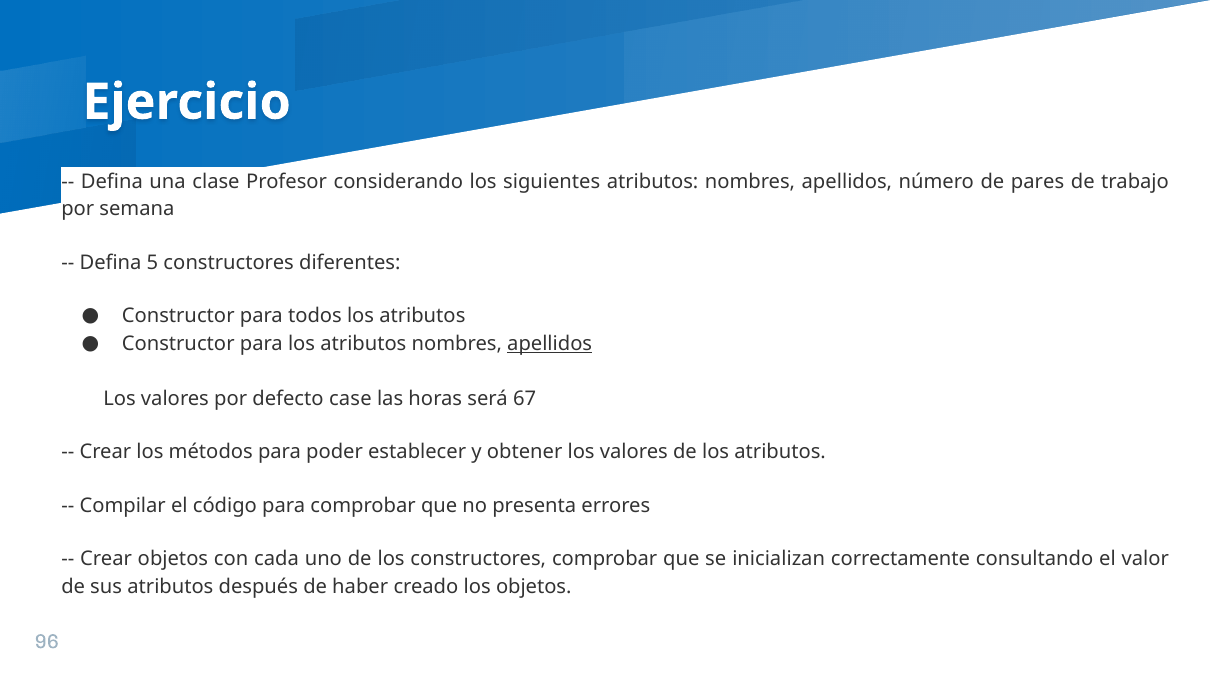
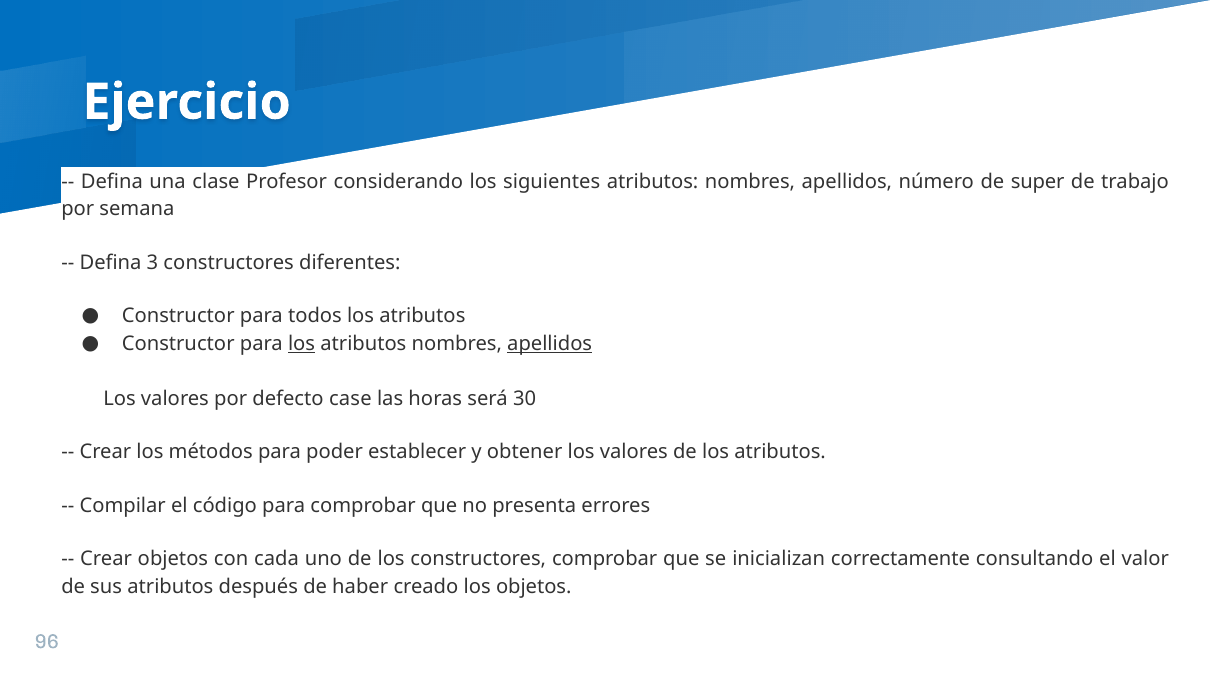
pares: pares -> super
5: 5 -> 3
los at (302, 343) underline: none -> present
67: 67 -> 30
